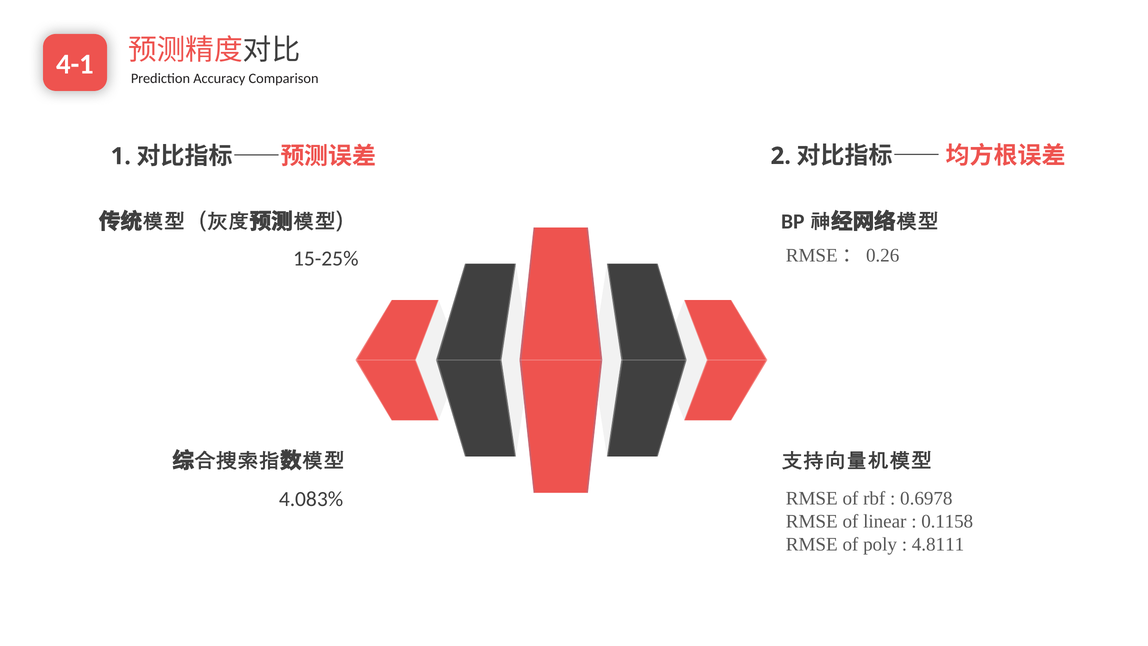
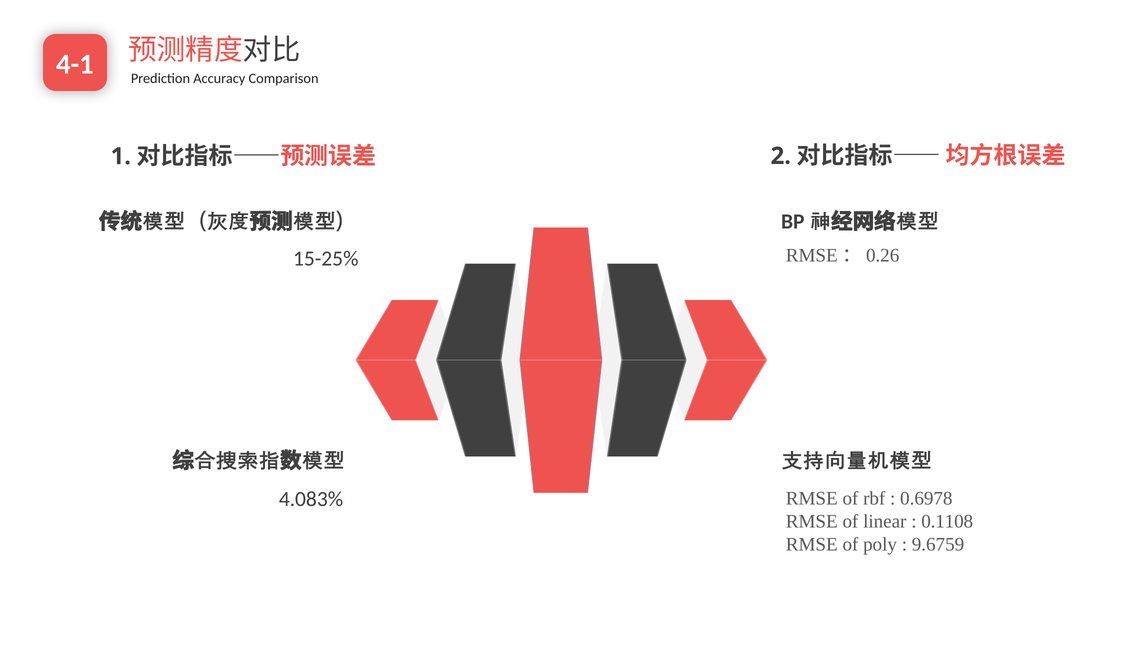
0.1158: 0.1158 -> 0.1108
4.8111: 4.8111 -> 9.6759
